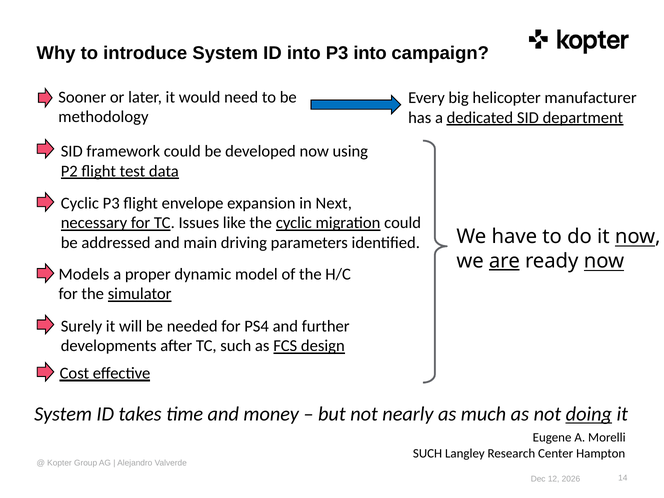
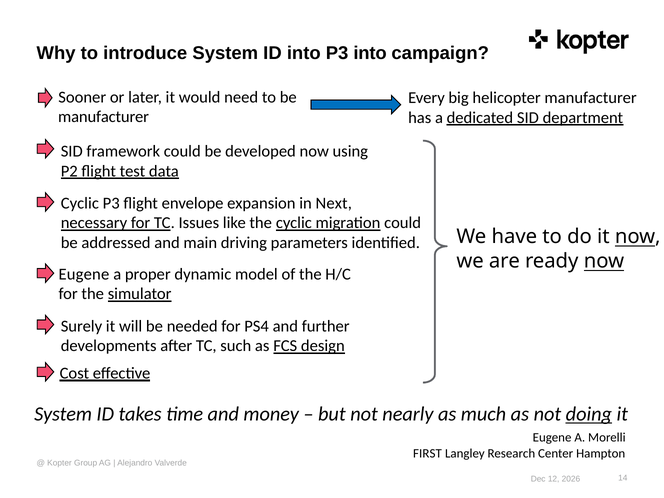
methodology at (103, 117): methodology -> manufacturer
are underline: present -> none
Models at (84, 274): Models -> Eugene
SUCH at (428, 453): SUCH -> FIRST
